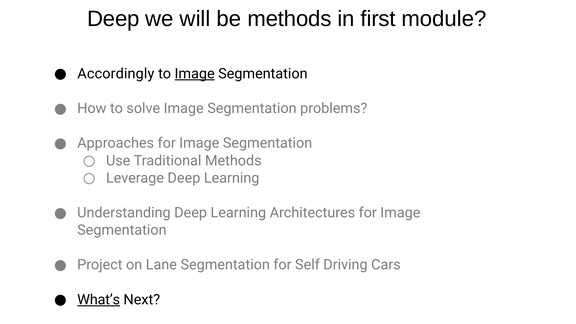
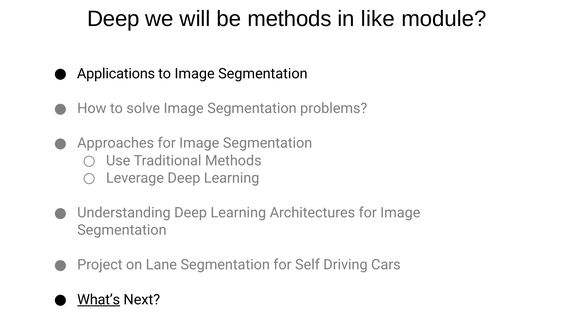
ﬁrst: ﬁrst -> like
Accordingly: Accordingly -> Applications
Image at (195, 74) underline: present -> none
